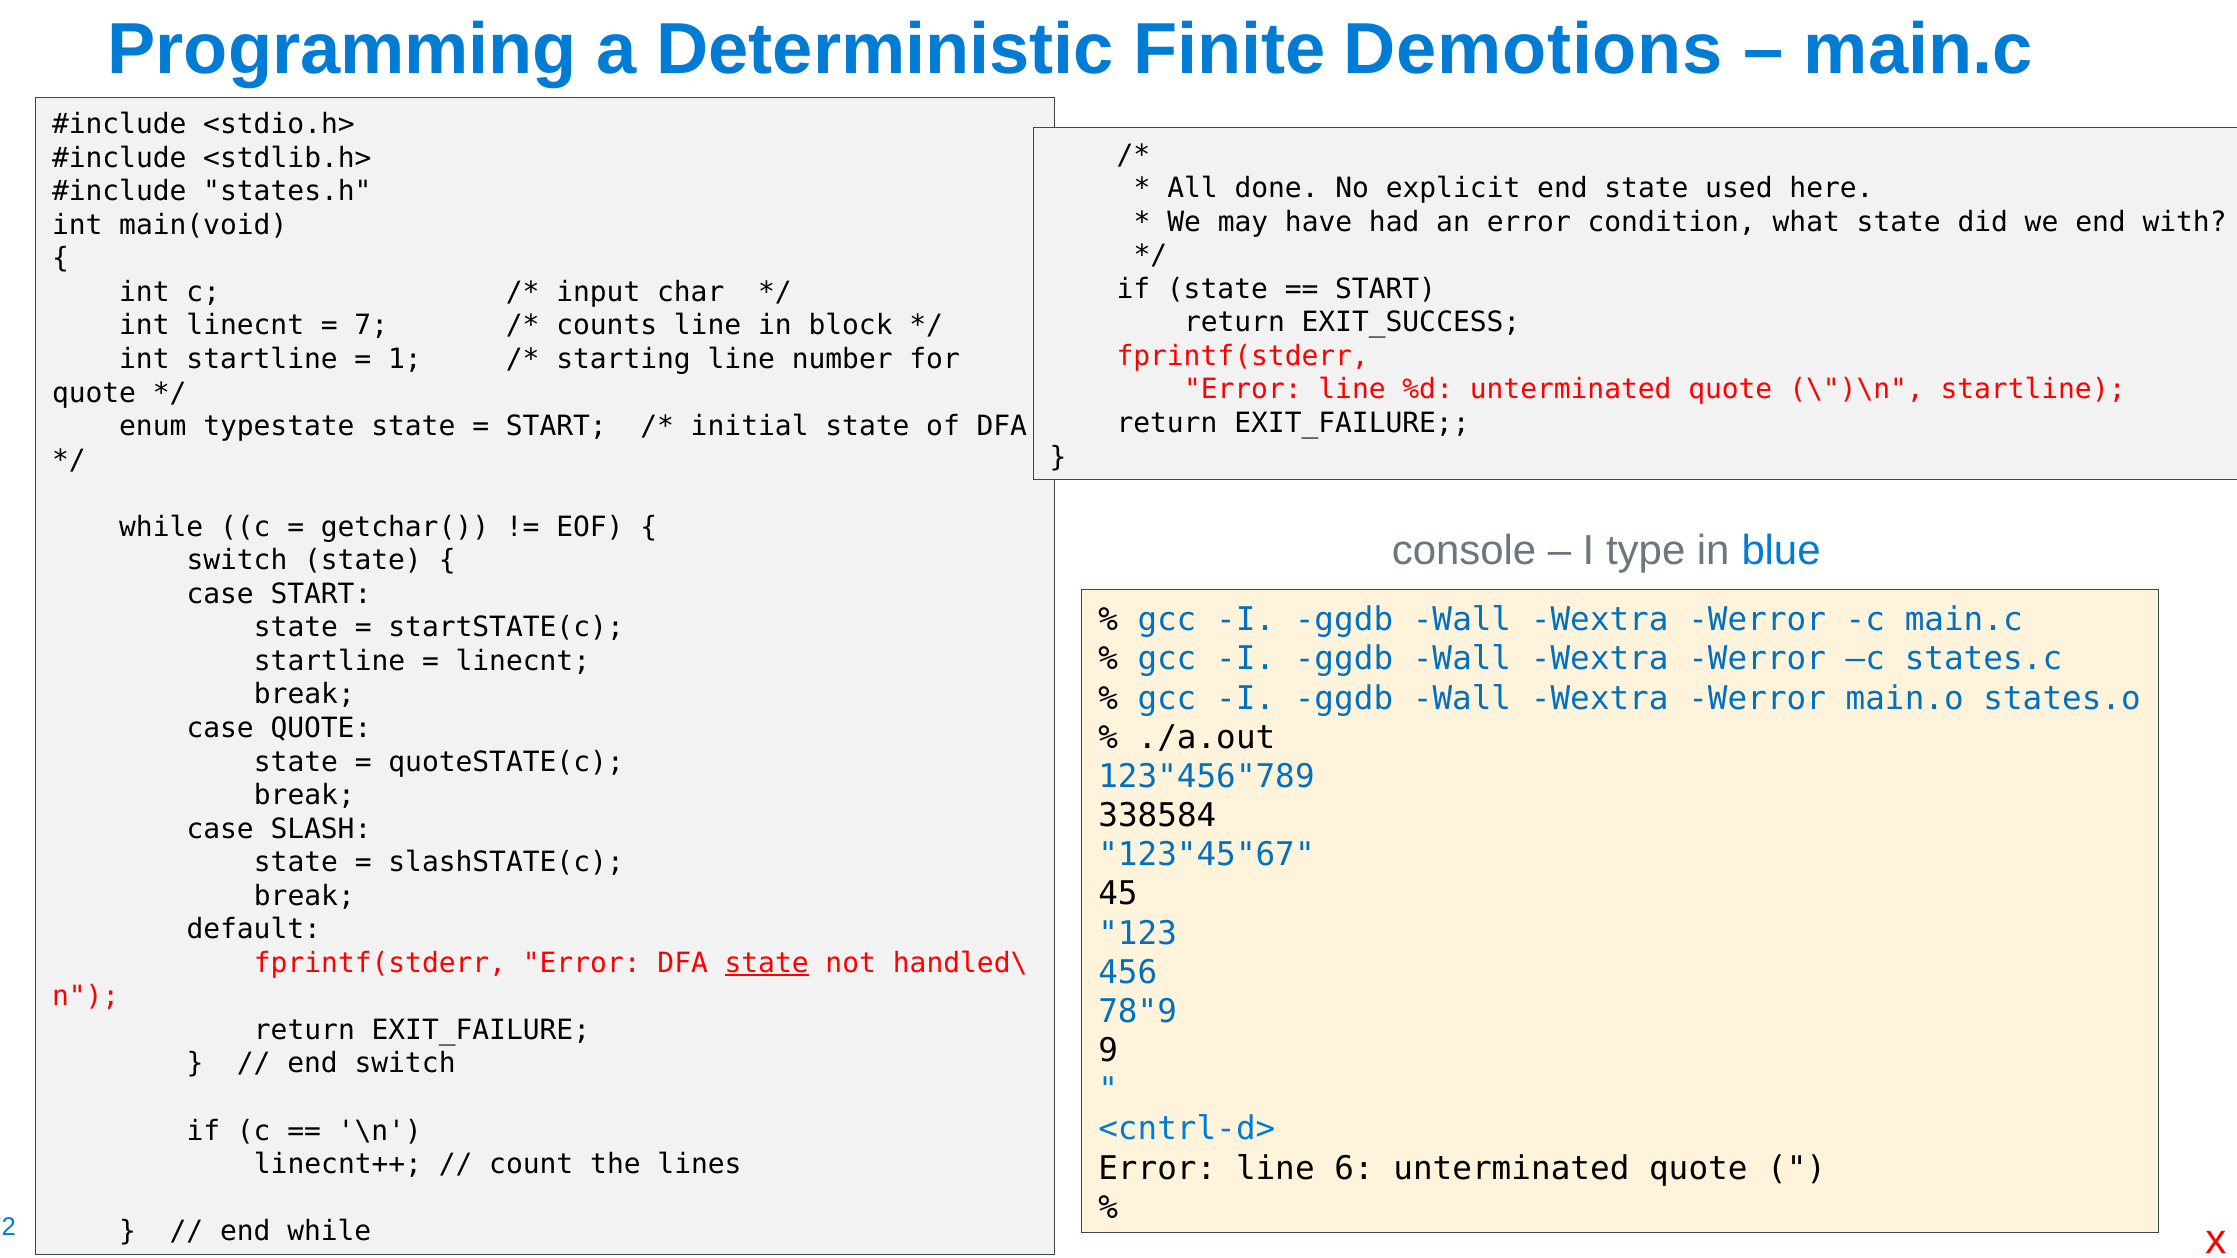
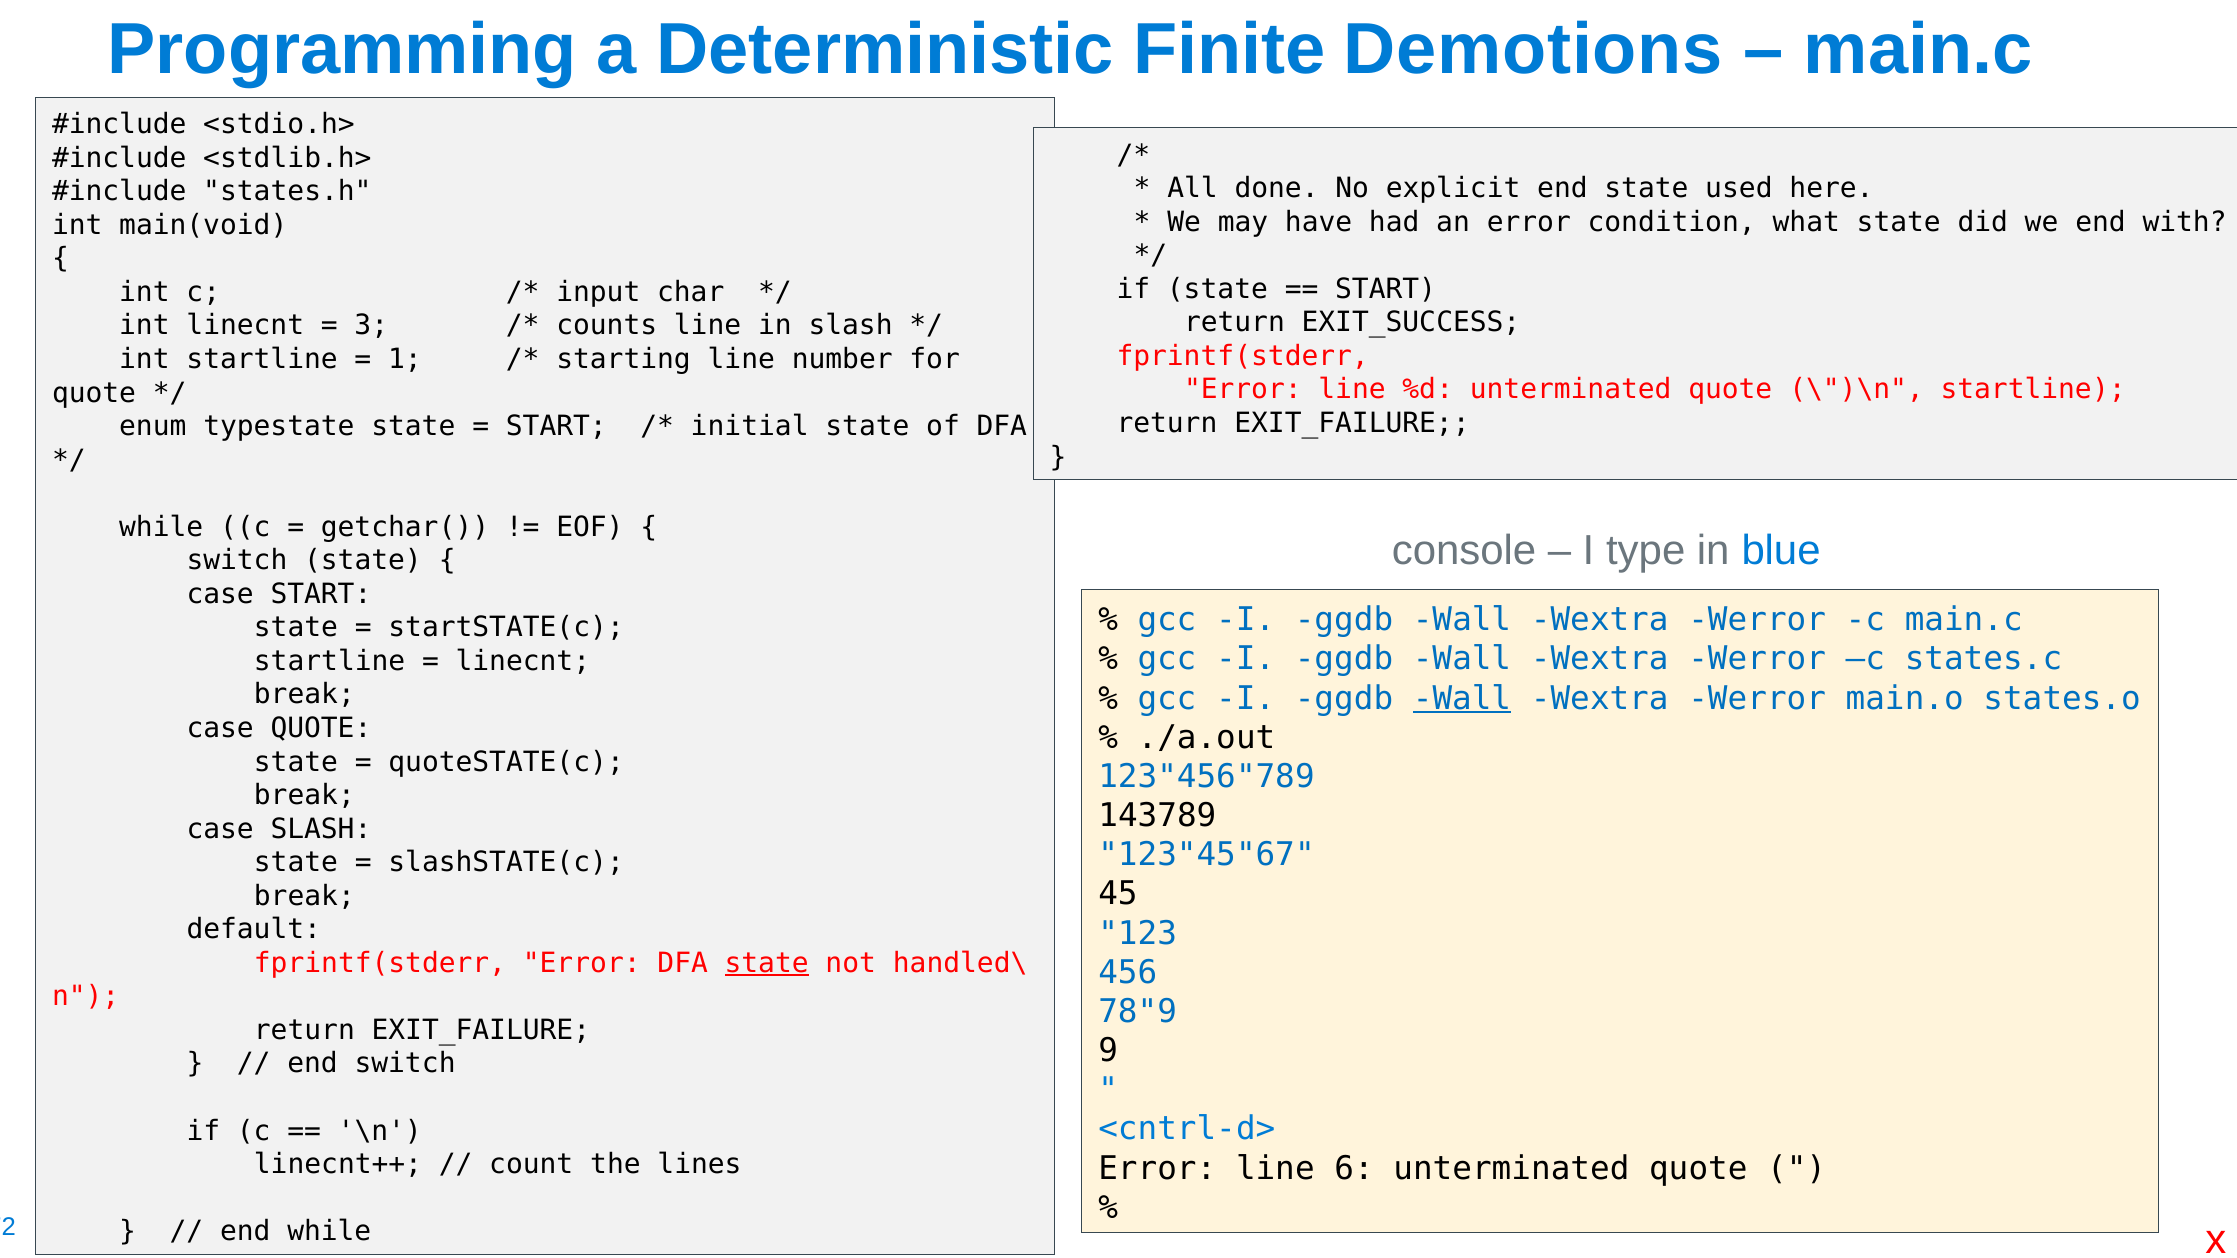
7: 7 -> 3
in block: block -> slash
Wall at (1462, 699) underline: none -> present
338584: 338584 -> 143789
